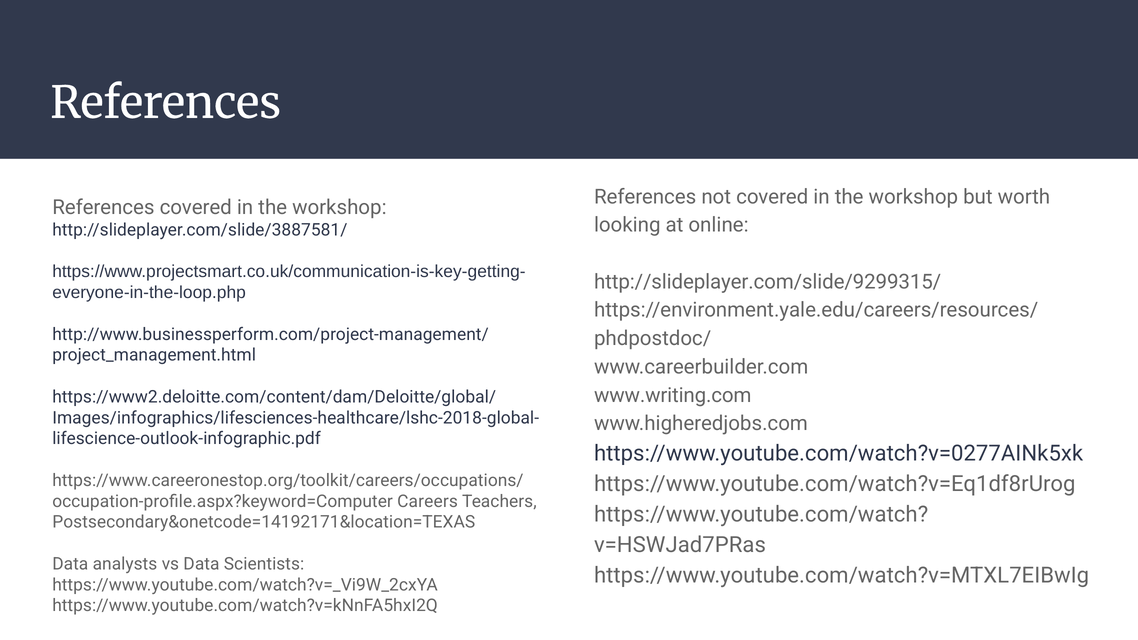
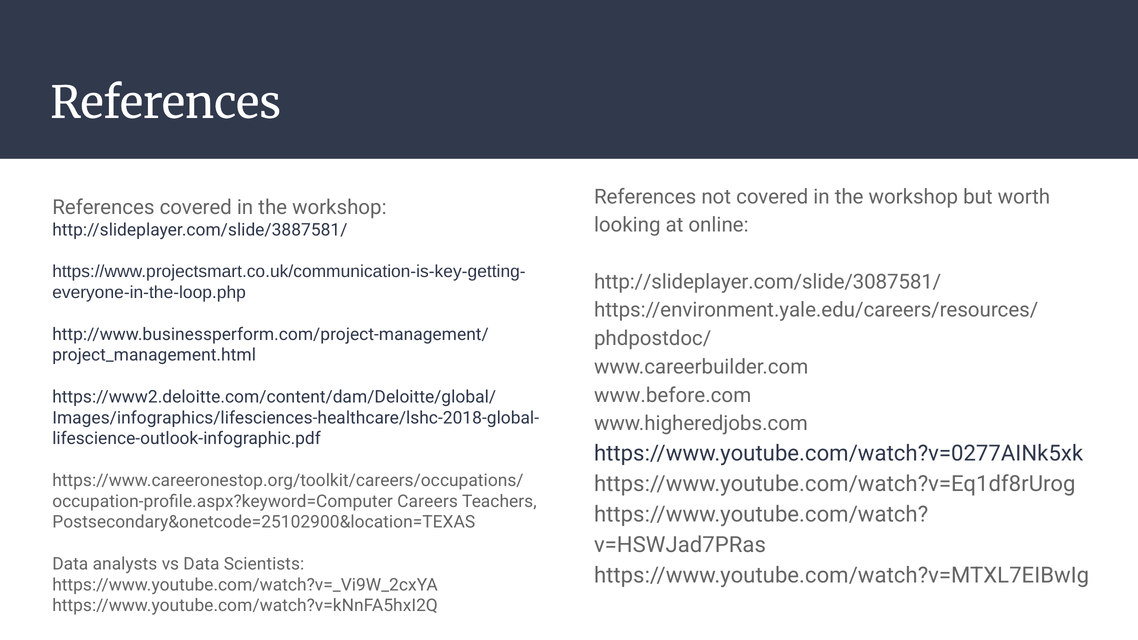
http://slideplayer.com/slide/9299315/: http://slideplayer.com/slide/9299315/ -> http://slideplayer.com/slide/3087581/
www.writing.com: www.writing.com -> www.before.com
Postsecondary&onetcode=14192171&location=TEXAS: Postsecondary&onetcode=14192171&location=TEXAS -> Postsecondary&onetcode=25102900&location=TEXAS
